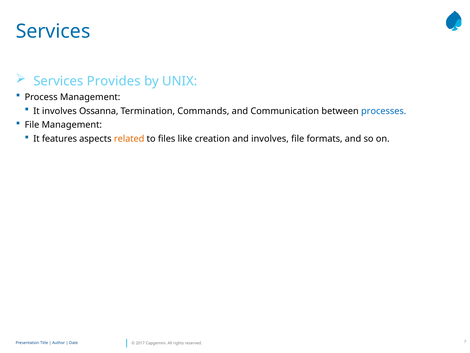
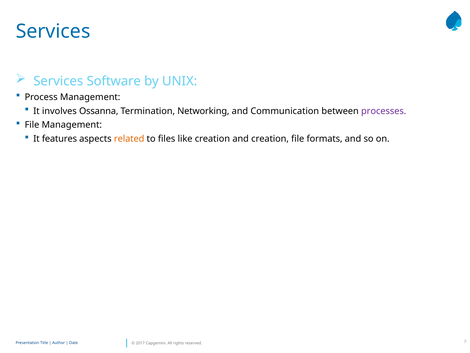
Provides: Provides -> Software
Commands: Commands -> Networking
processes colour: blue -> purple
and involves: involves -> creation
